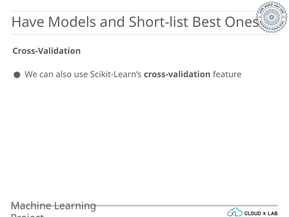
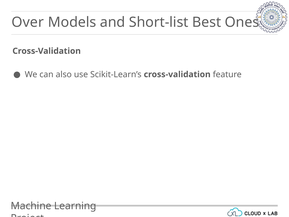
Have: Have -> Over
